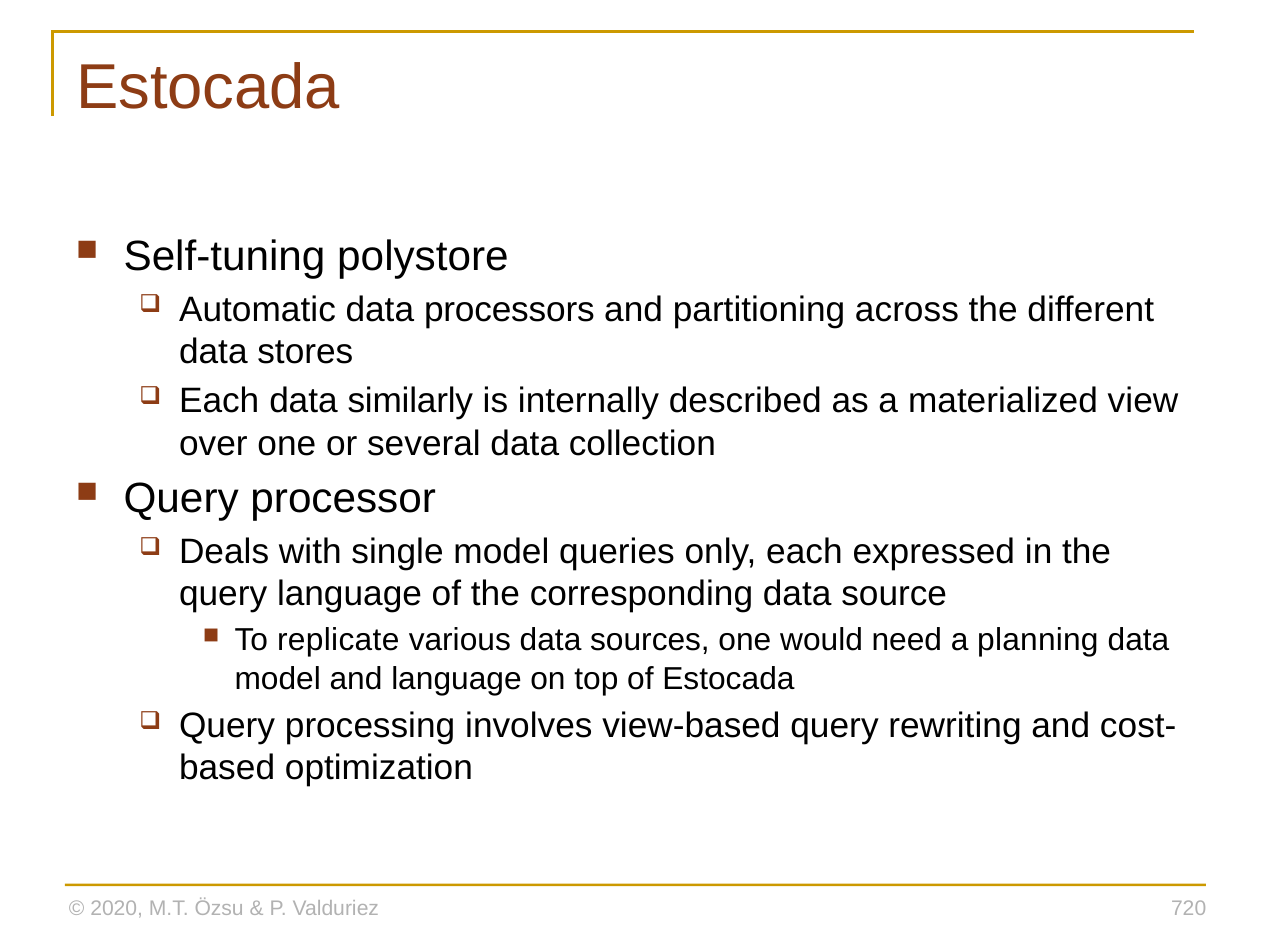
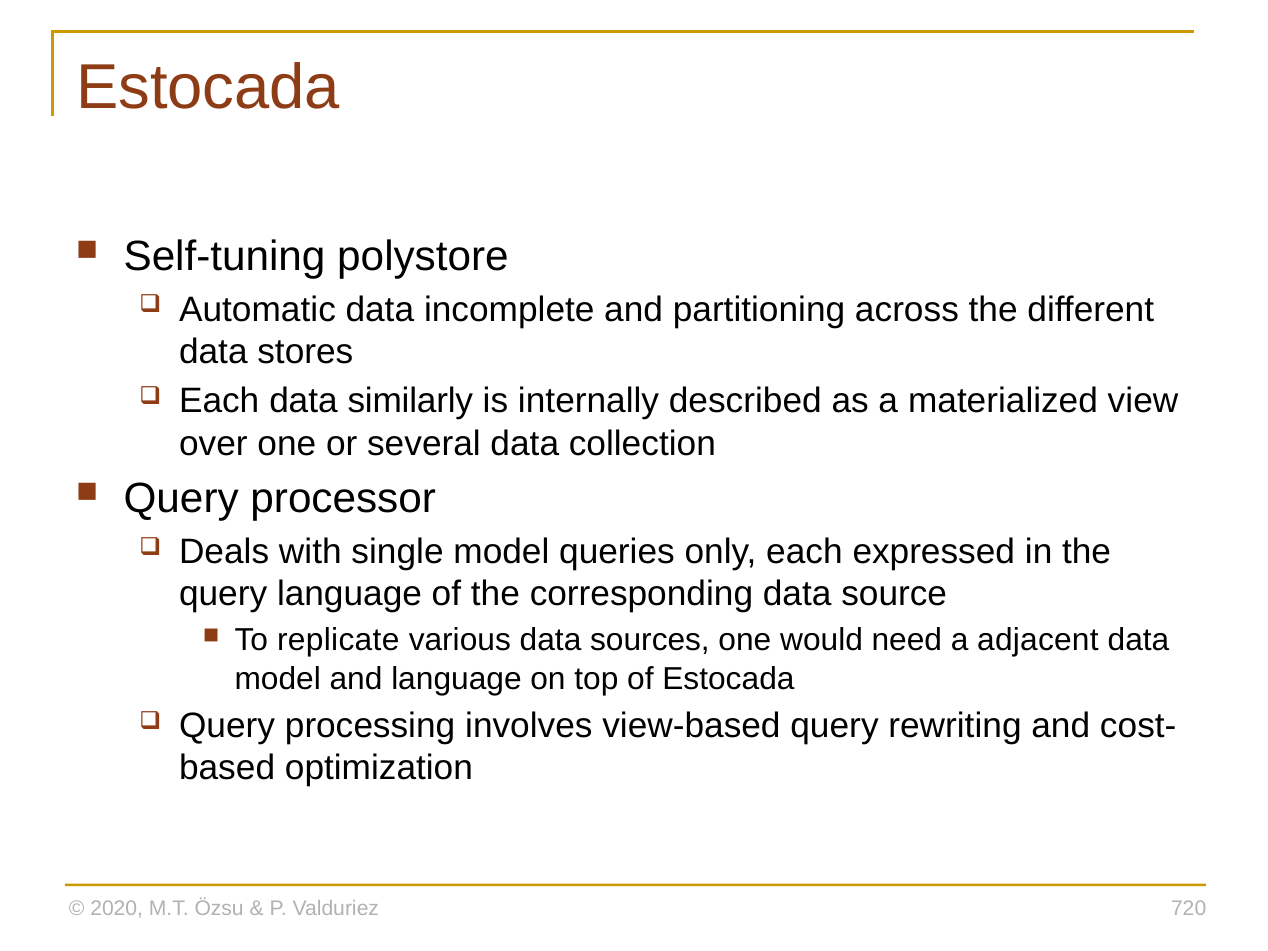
processors: processors -> incomplete
planning: planning -> adjacent
